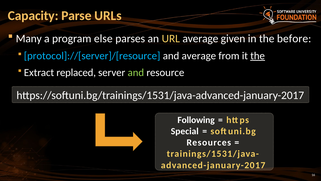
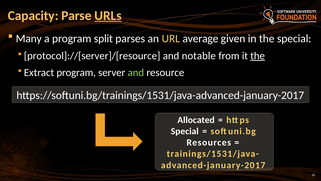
URLs underline: none -> present
else: else -> split
the before: before -> special
protocol]://[server]/[resource colour: light blue -> white
and average: average -> notable
Extract replaced: replaced -> program
Following: Following -> Allocated
